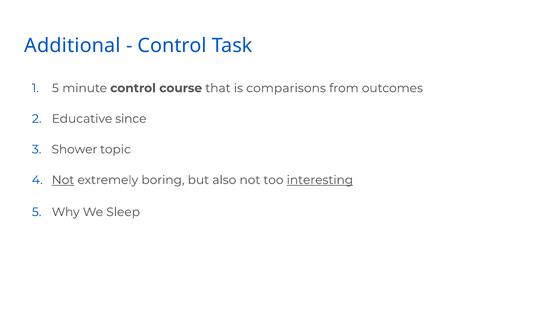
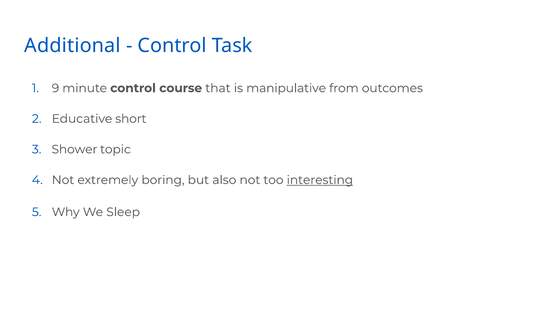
5 at (55, 88): 5 -> 9
comparisons: comparisons -> manipulative
since: since -> short
Not at (63, 180) underline: present -> none
